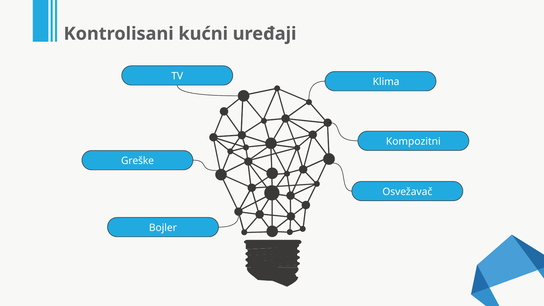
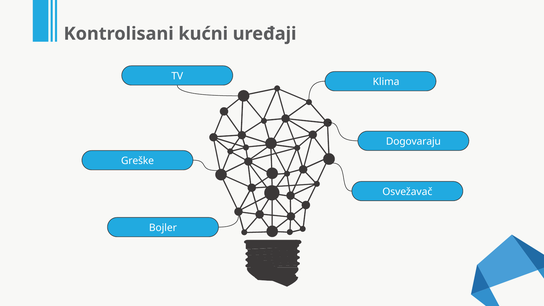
Kompozitni: Kompozitni -> Dogovaraju
